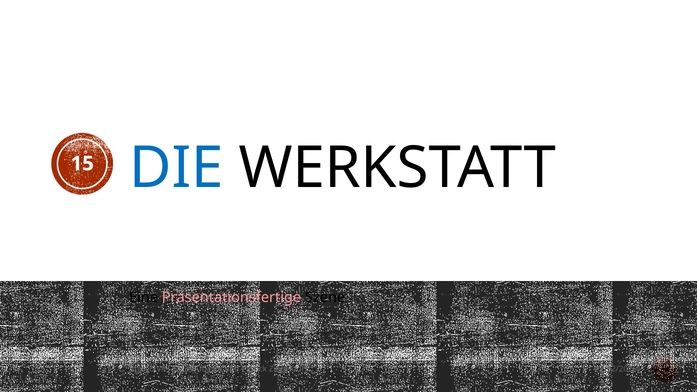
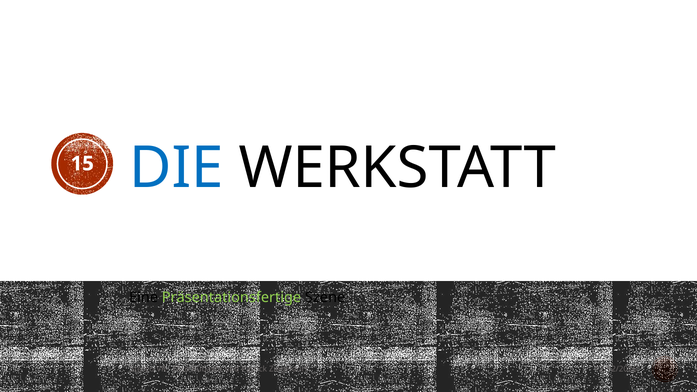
Präsentationsfertige colour: pink -> light green
